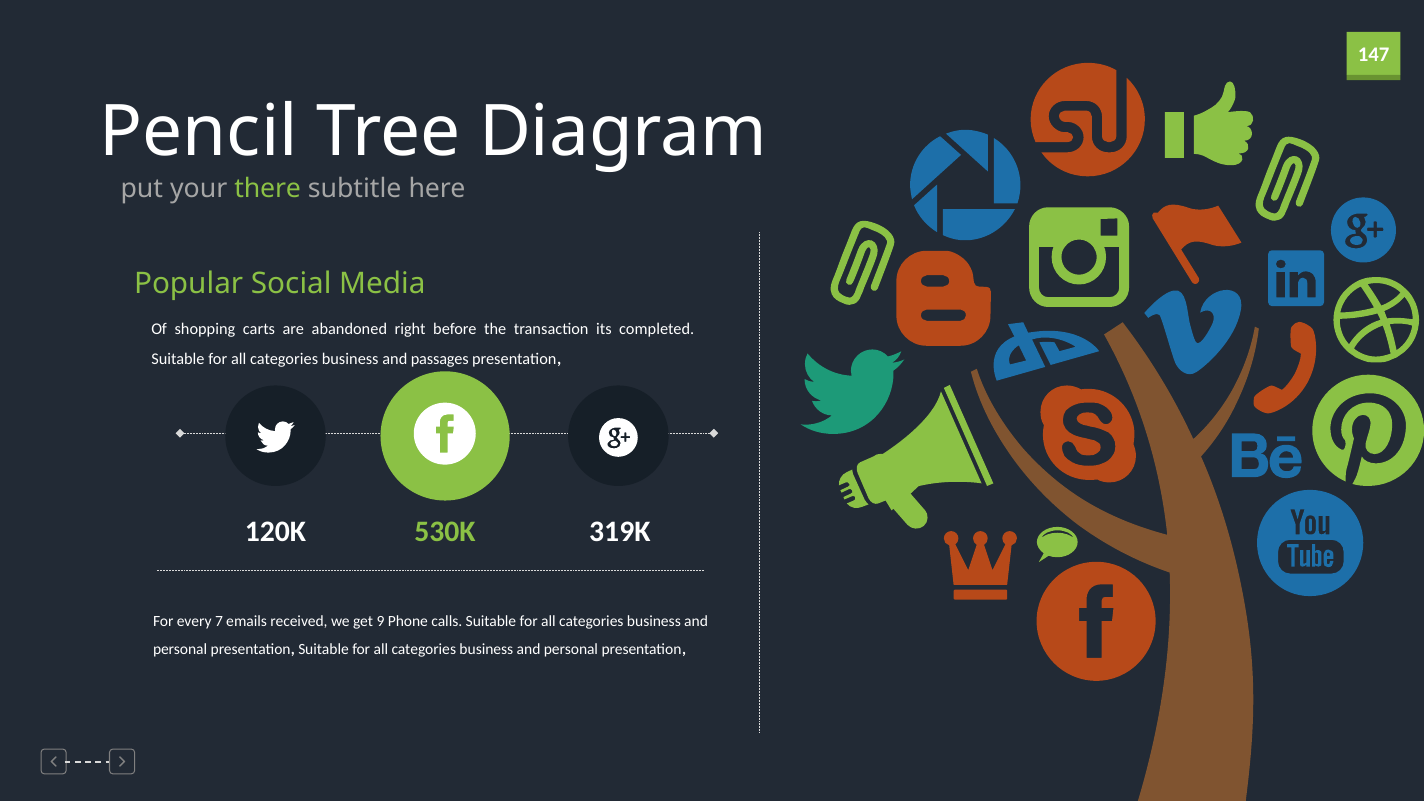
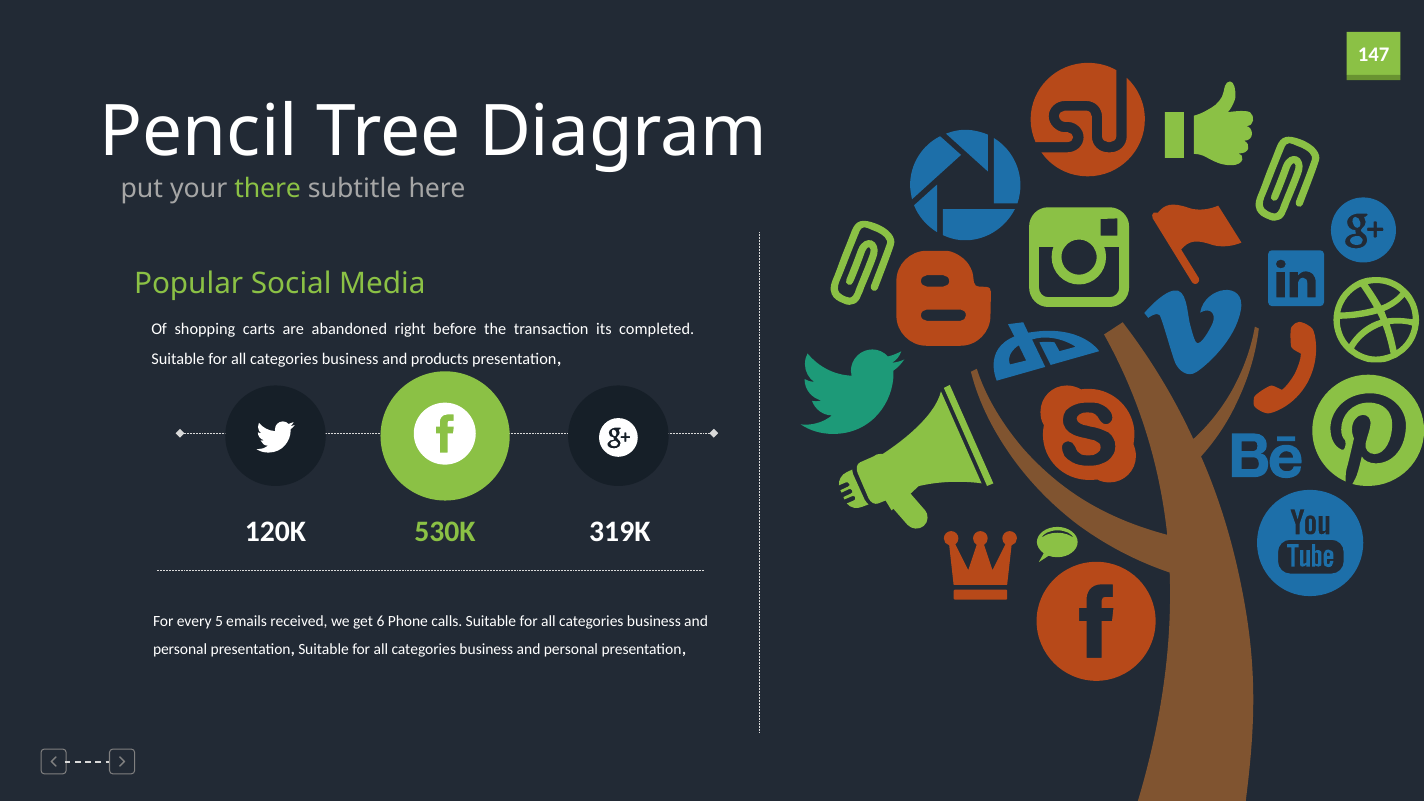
passages: passages -> products
7: 7 -> 5
9: 9 -> 6
